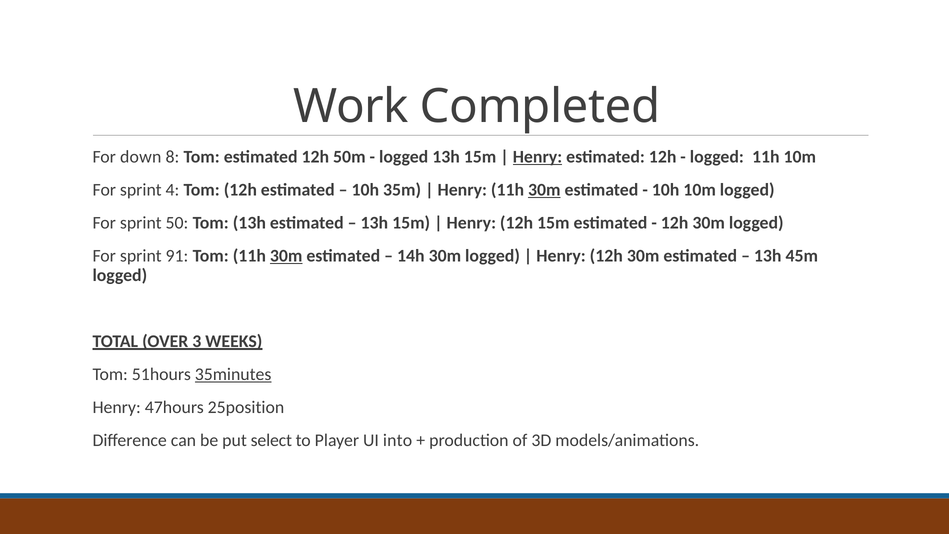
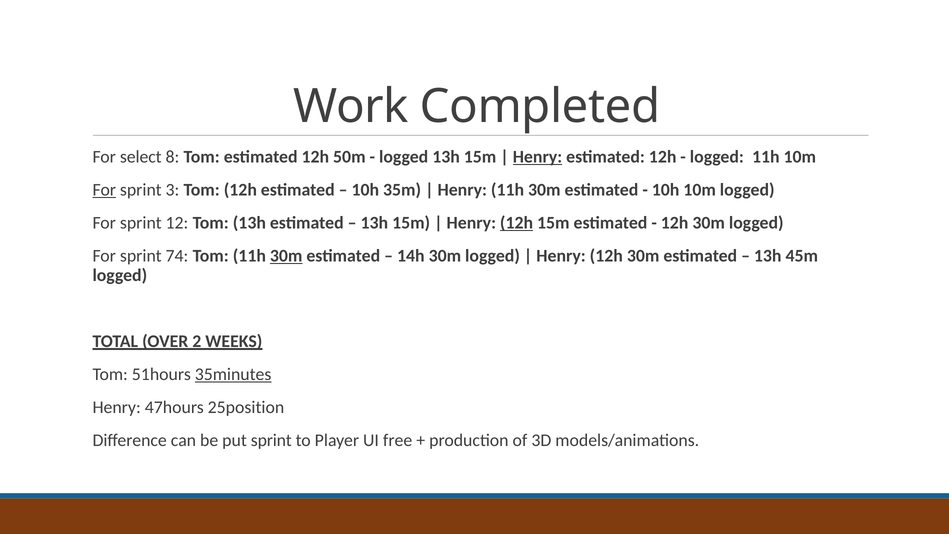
down: down -> select
For at (104, 190) underline: none -> present
4: 4 -> 3
30m at (544, 190) underline: present -> none
50: 50 -> 12
12h at (517, 223) underline: none -> present
91: 91 -> 74
3: 3 -> 2
put select: select -> sprint
into: into -> free
